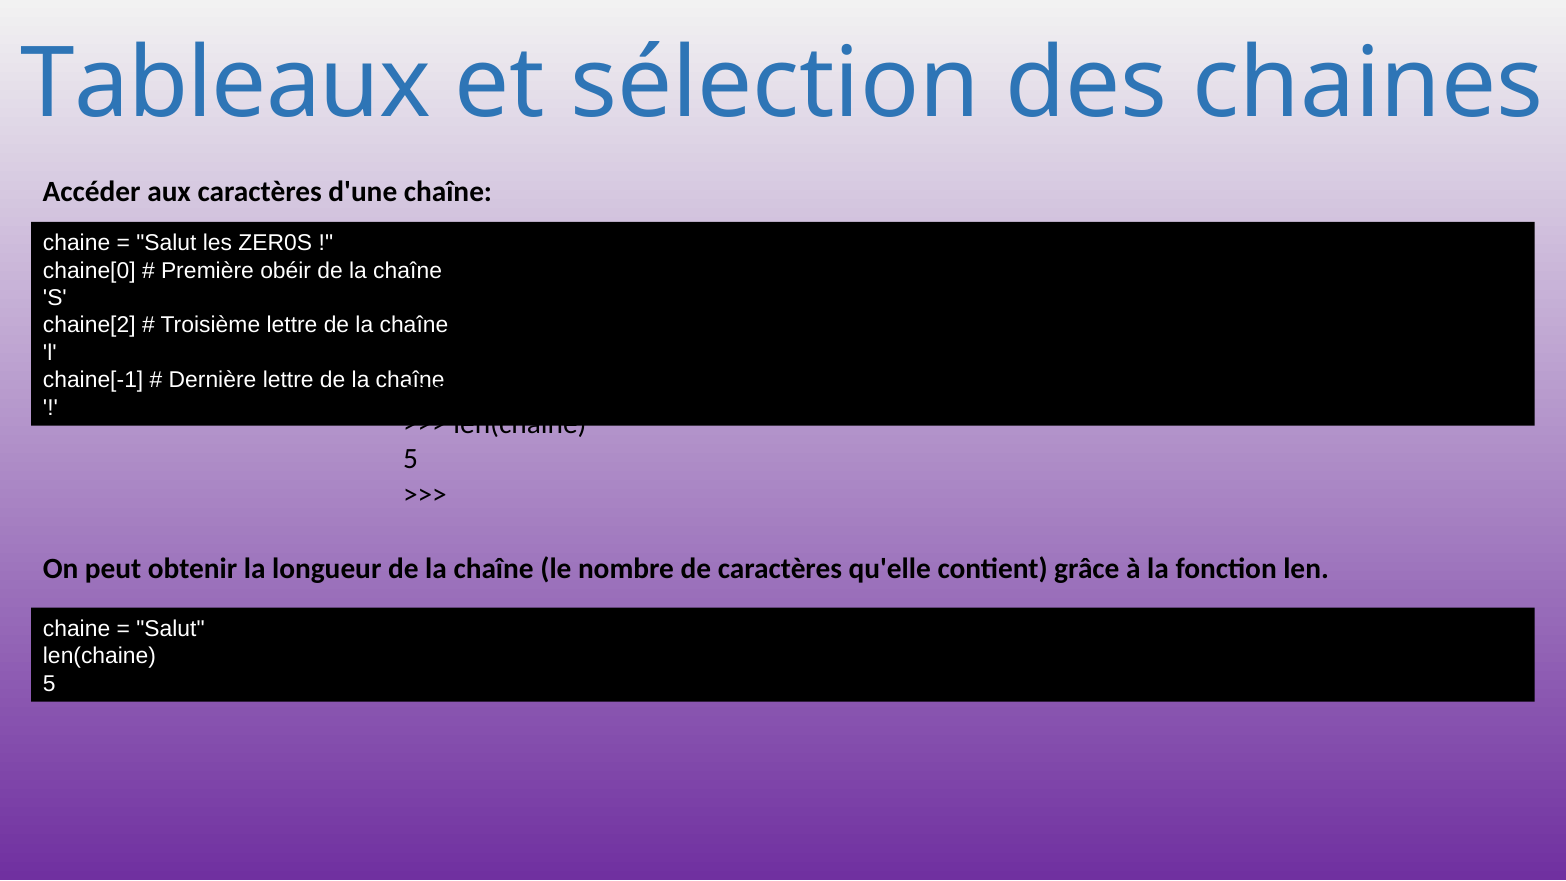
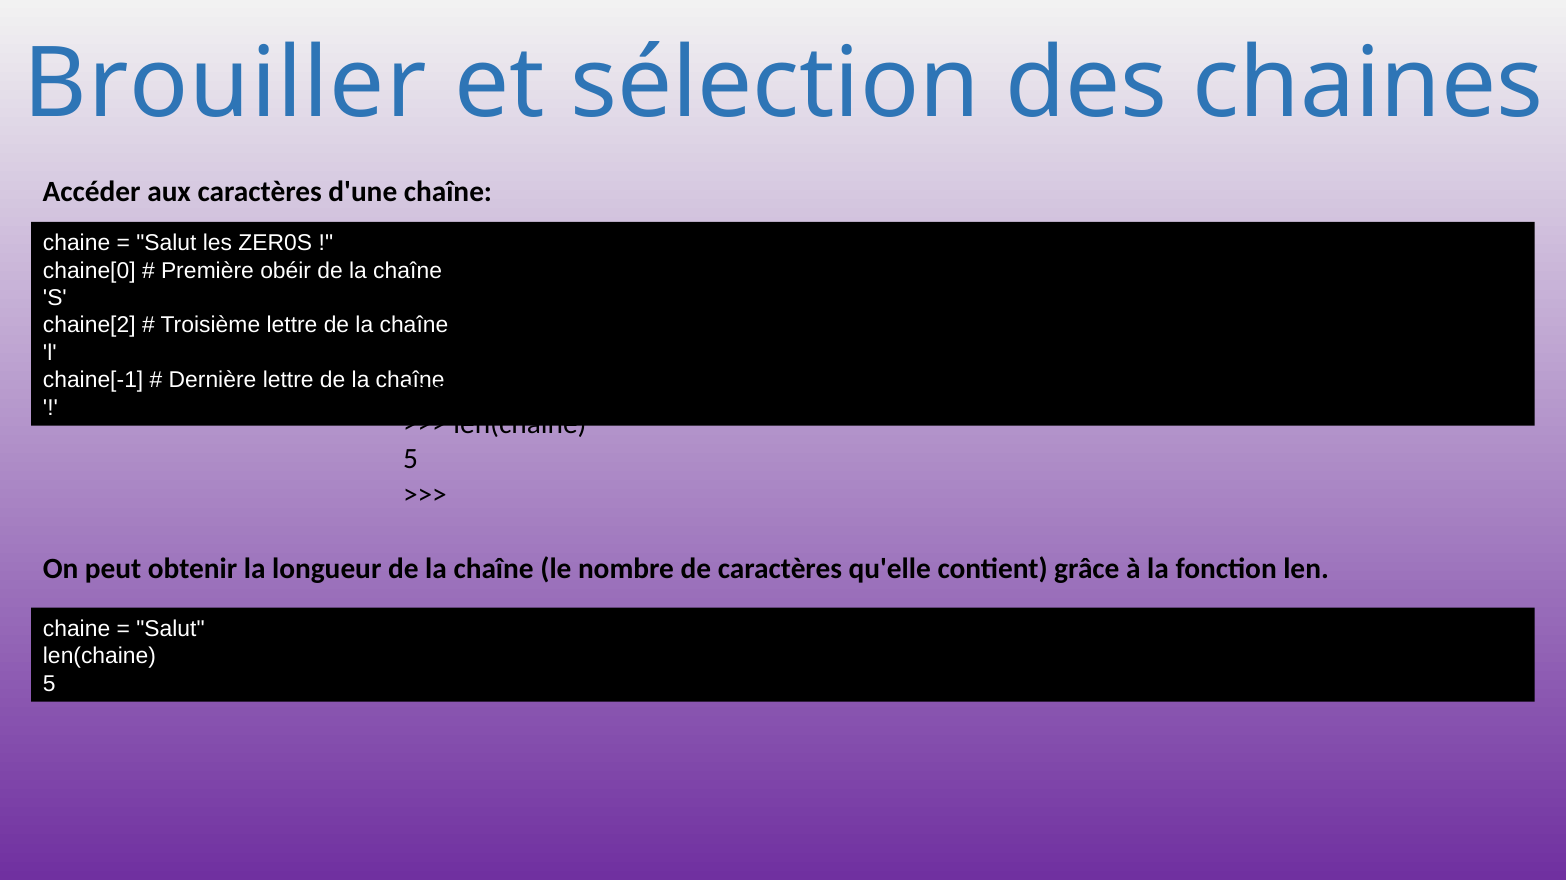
Tableaux: Tableaux -> Brouiller
